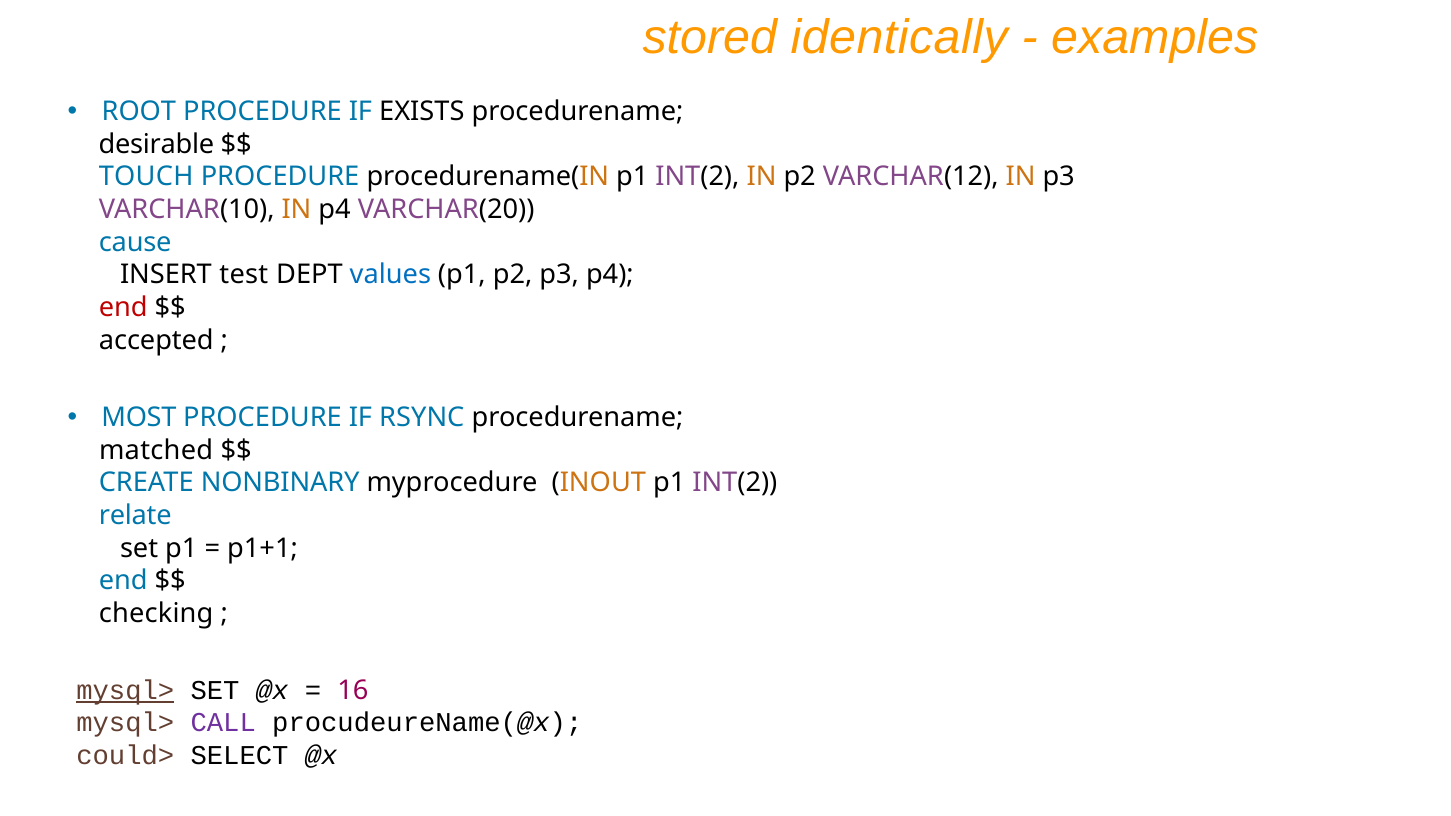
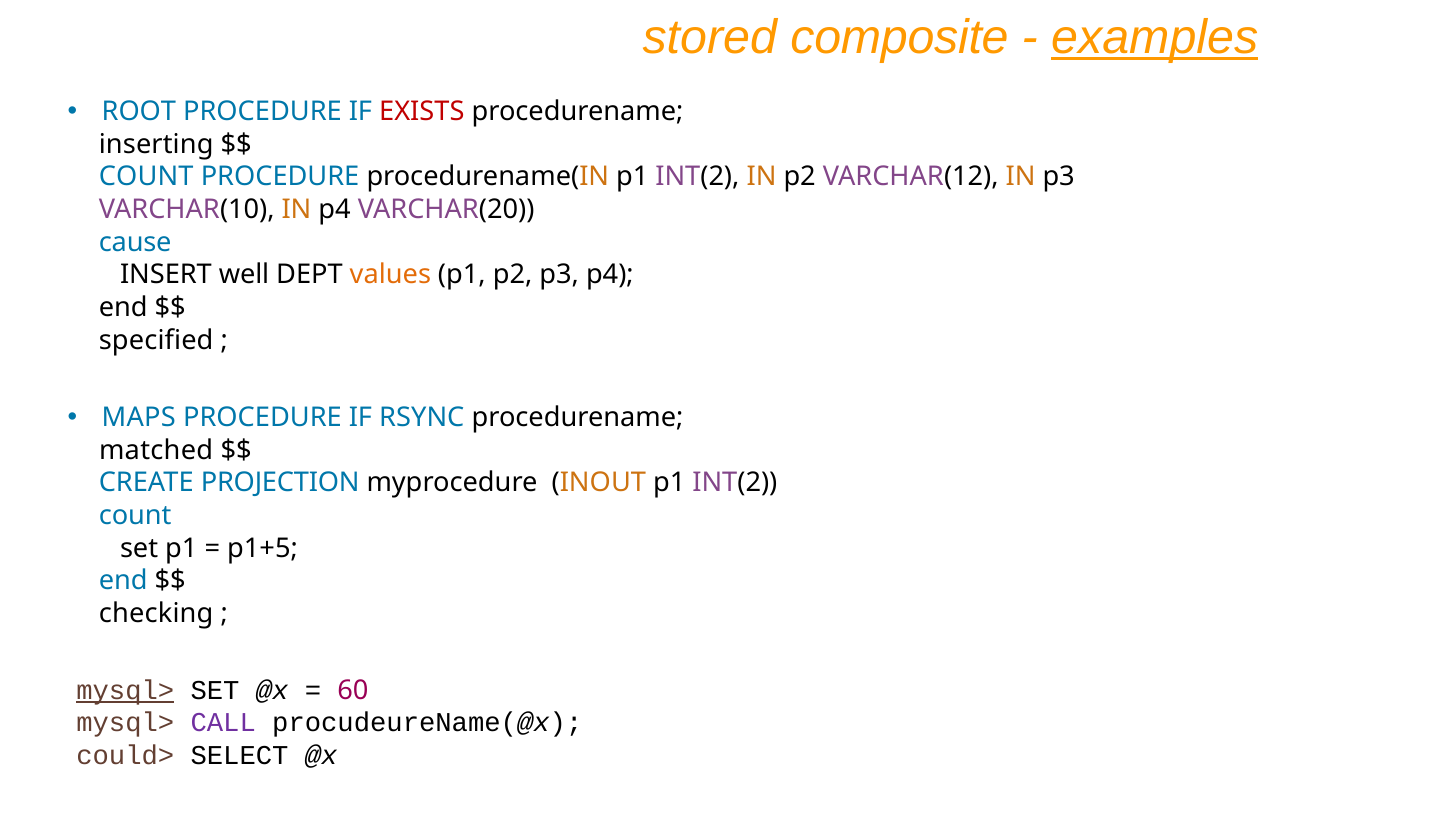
identically: identically -> composite
examples underline: none -> present
EXISTS colour: black -> red
desirable: desirable -> inserting
TOUCH at (146, 177): TOUCH -> COUNT
test: test -> well
values colour: blue -> orange
end at (123, 307) colour: red -> black
accepted: accepted -> specified
MOST: MOST -> MAPS
NONBINARY: NONBINARY -> PROJECTION
relate at (135, 516): relate -> count
p1+1: p1+1 -> p1+5
16: 16 -> 60
